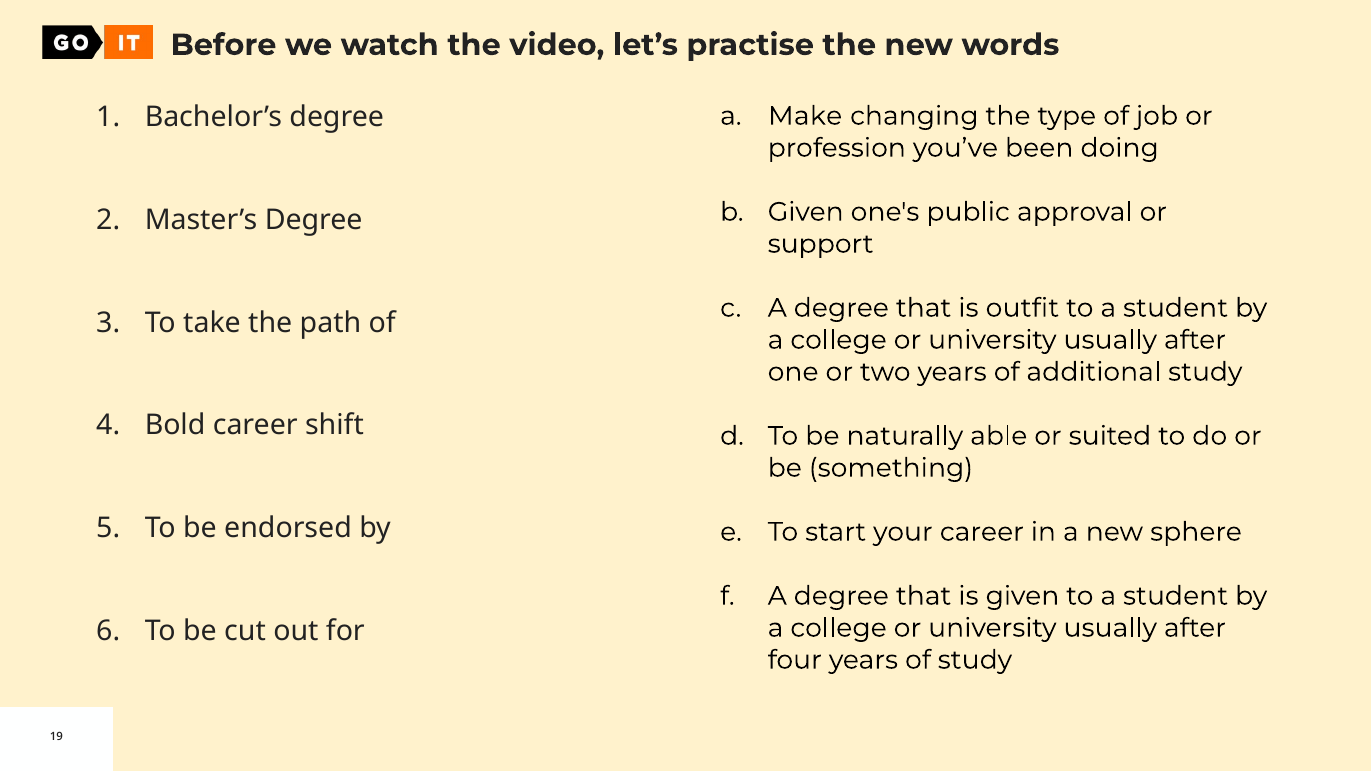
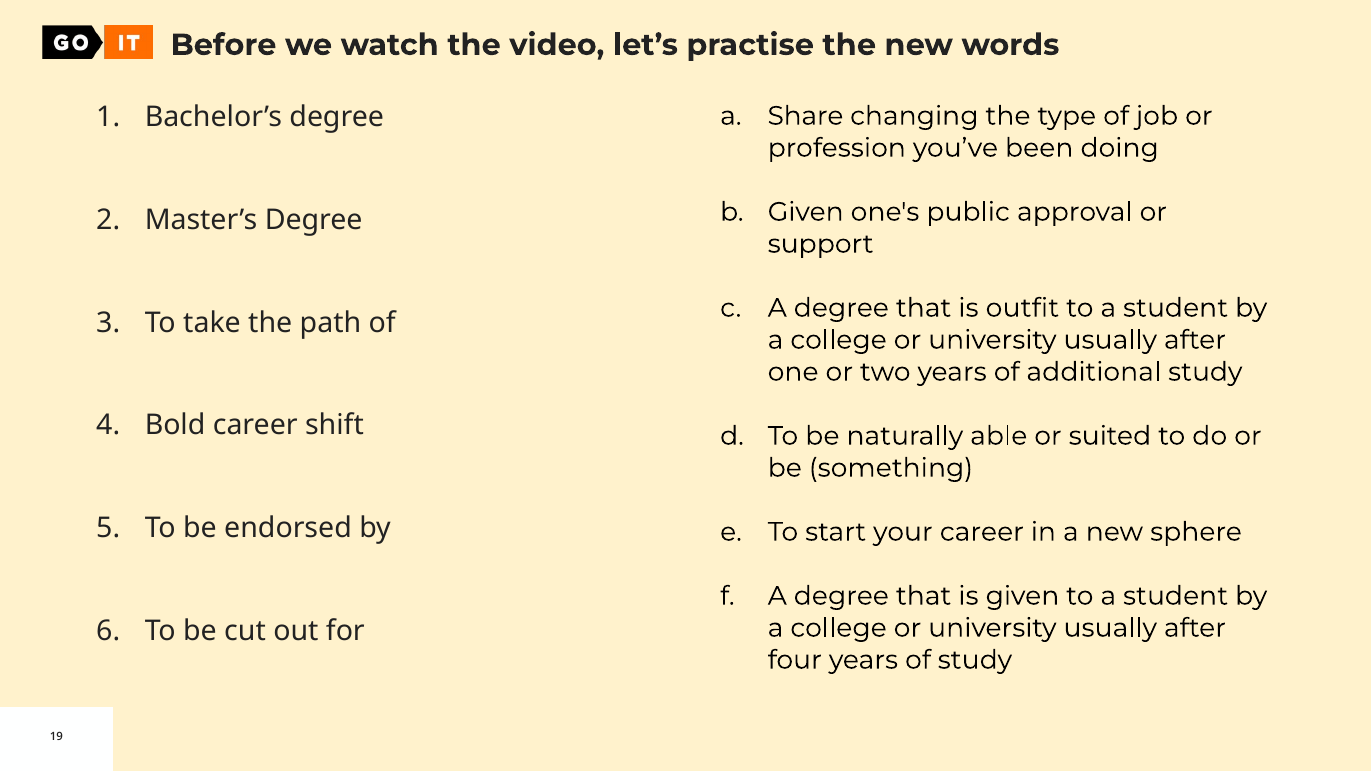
Make: Make -> Share
